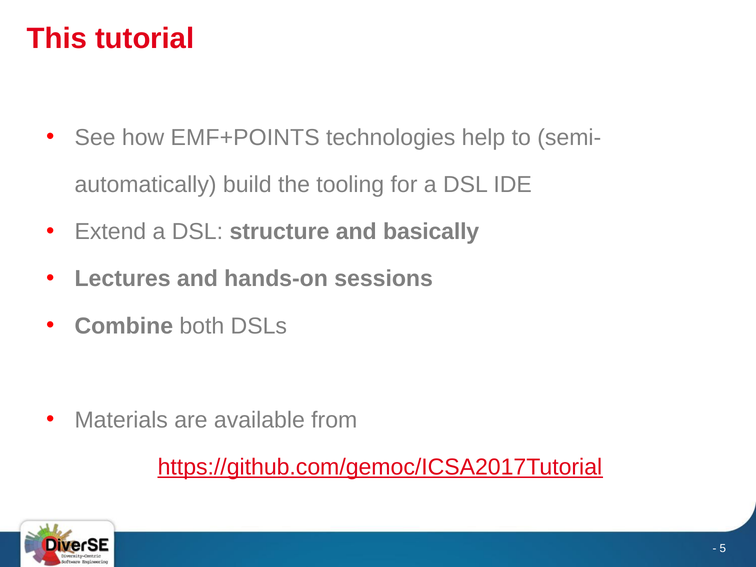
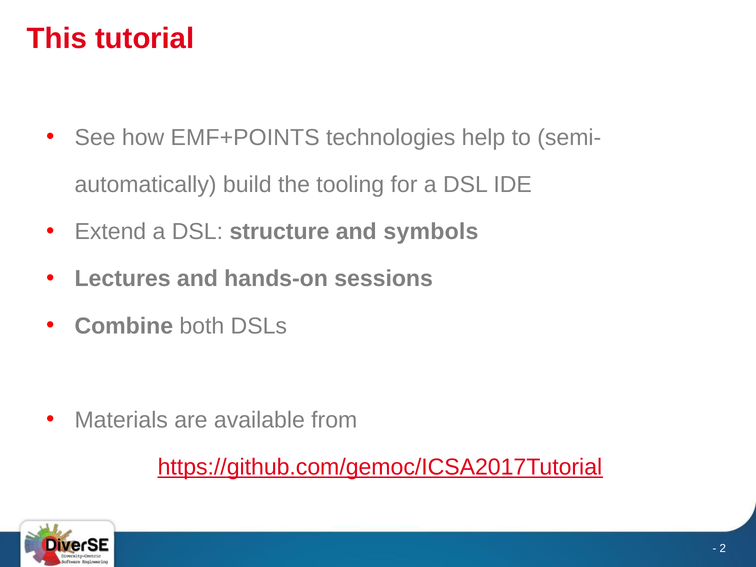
basically: basically -> symbols
5: 5 -> 2
